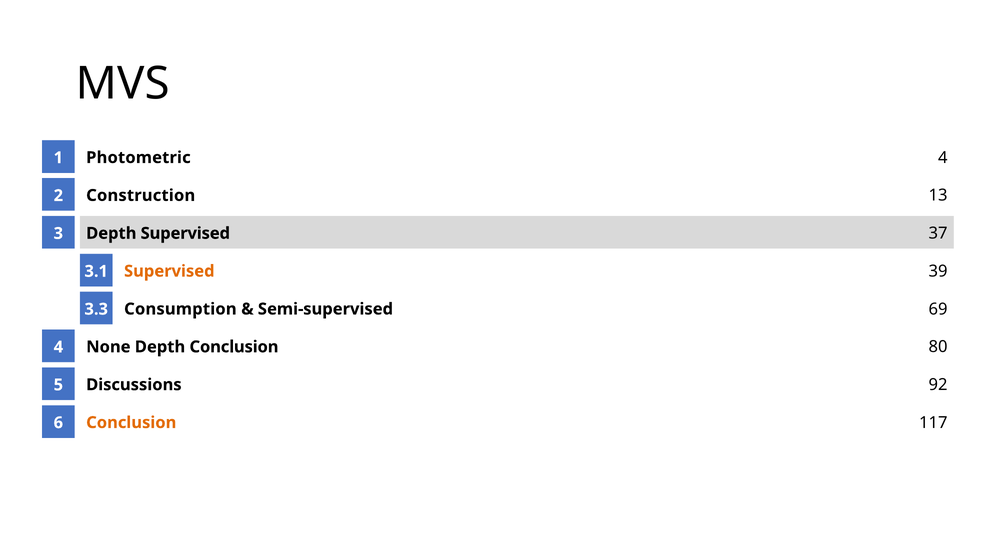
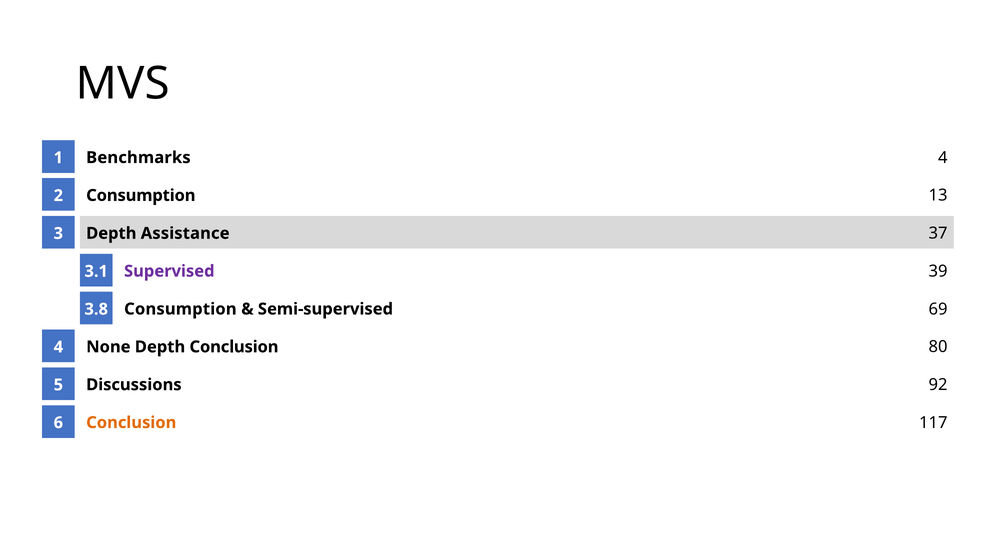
Photometric: Photometric -> Benchmarks
Construction at (141, 196): Construction -> Consumption
Depth Supervised: Supervised -> Assistance
Supervised at (169, 271) colour: orange -> purple
3.3: 3.3 -> 3.8
